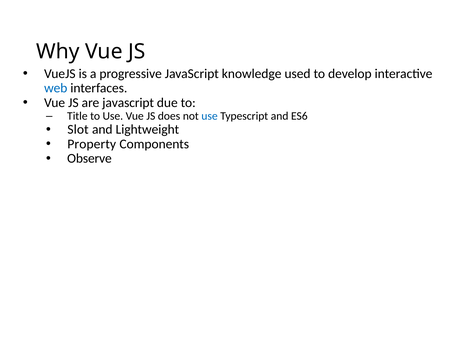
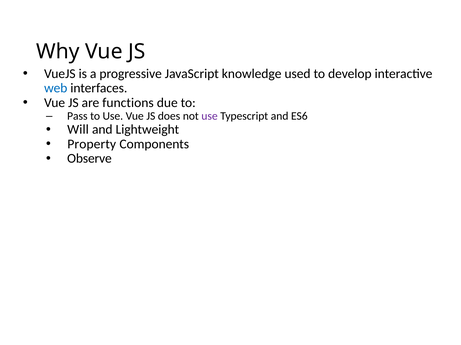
are javascript: javascript -> functions
Title: Title -> Pass
use at (210, 116) colour: blue -> purple
Slot: Slot -> Will
